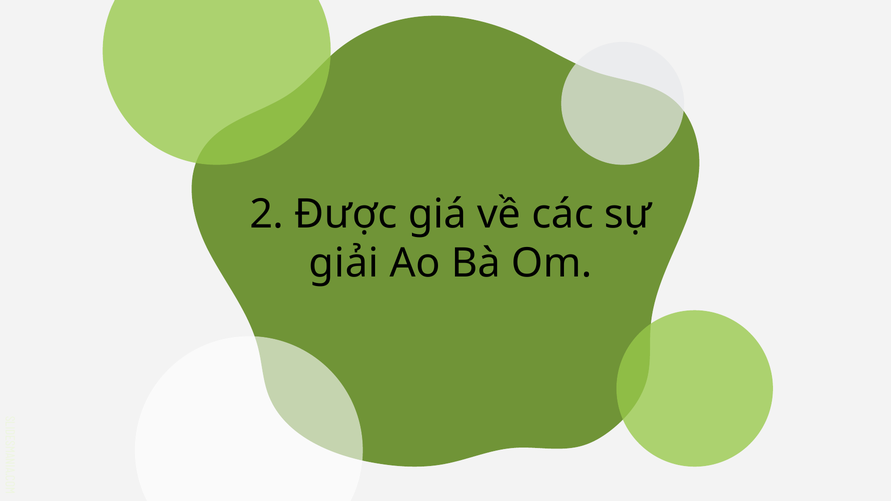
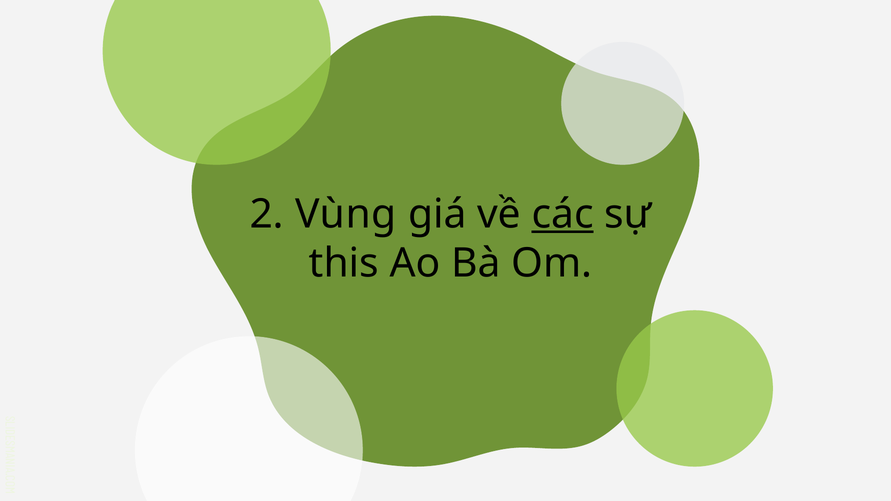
Được: Được -> Vùng
các underline: none -> present
giải: giải -> this
